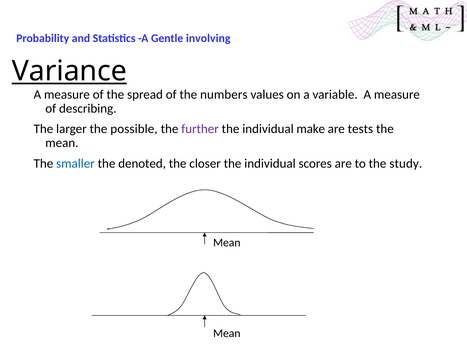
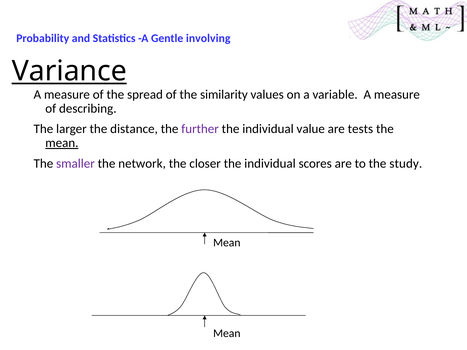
numbers: numbers -> similarity
possible: possible -> distance
make: make -> value
mean at (62, 143) underline: none -> present
smaller colour: blue -> purple
denoted: denoted -> network
